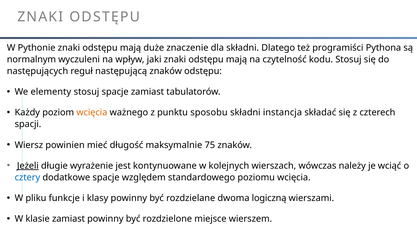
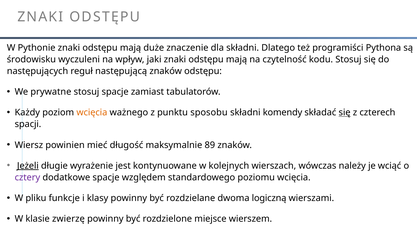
normalnym: normalnym -> środowisku
elementy: elementy -> prywatne
instancja: instancja -> komendy
się at (345, 112) underline: none -> present
75: 75 -> 89
cztery colour: blue -> purple
klasie zamiast: zamiast -> zwierzę
